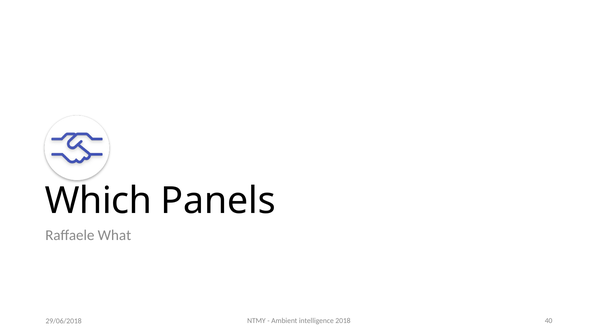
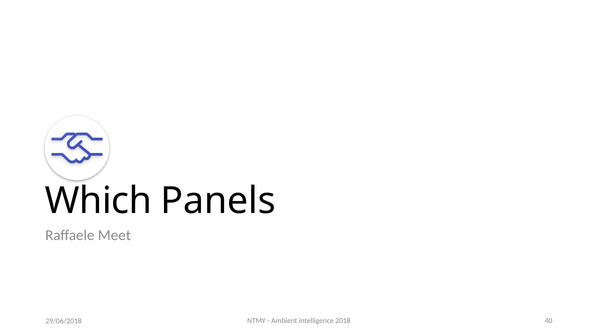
What: What -> Meet
